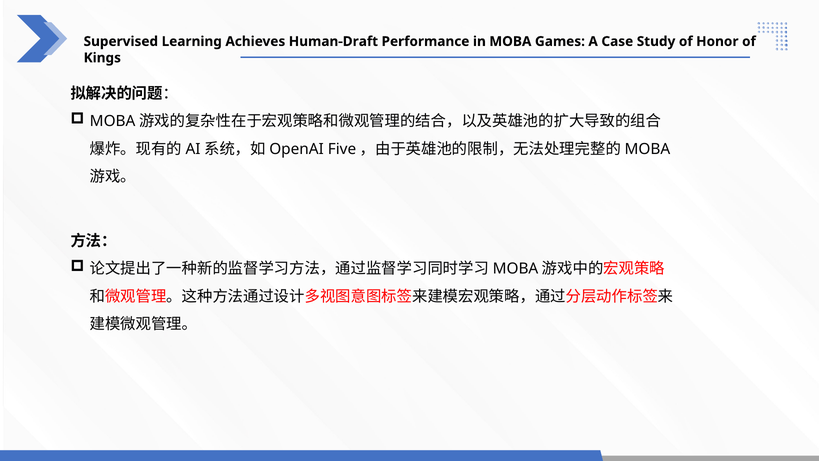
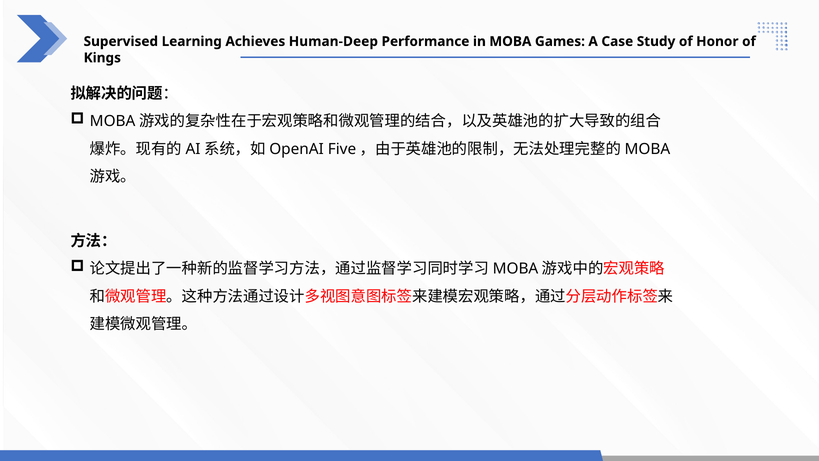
Human-Draft: Human-Draft -> Human-Deep
